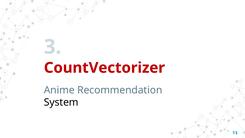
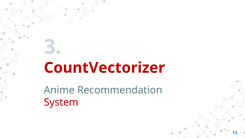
System colour: black -> red
